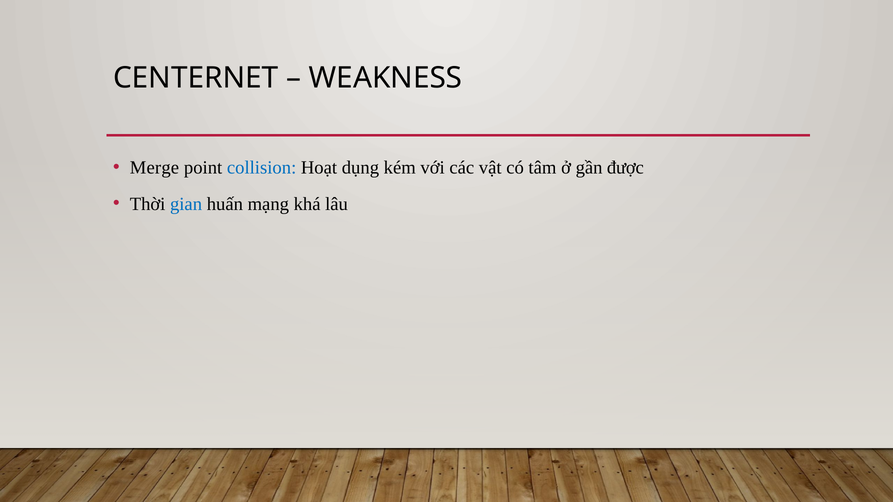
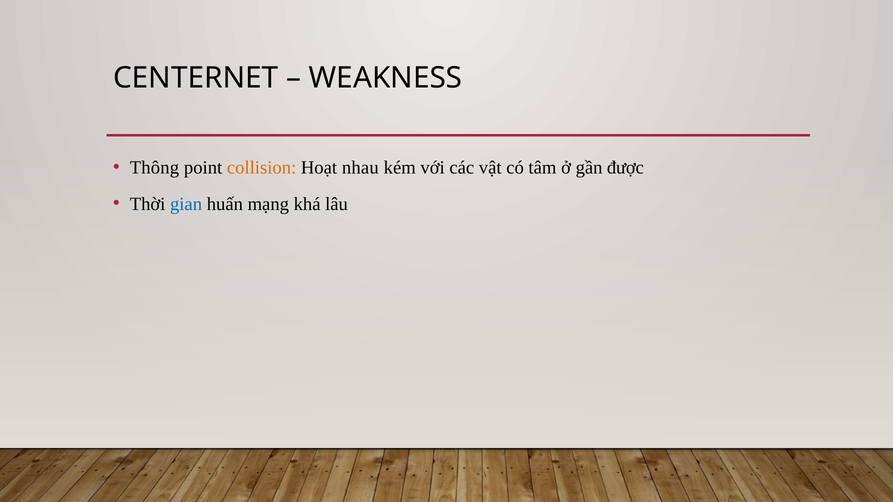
Merge: Merge -> Thông
collision colour: blue -> orange
dụng: dụng -> nhau
